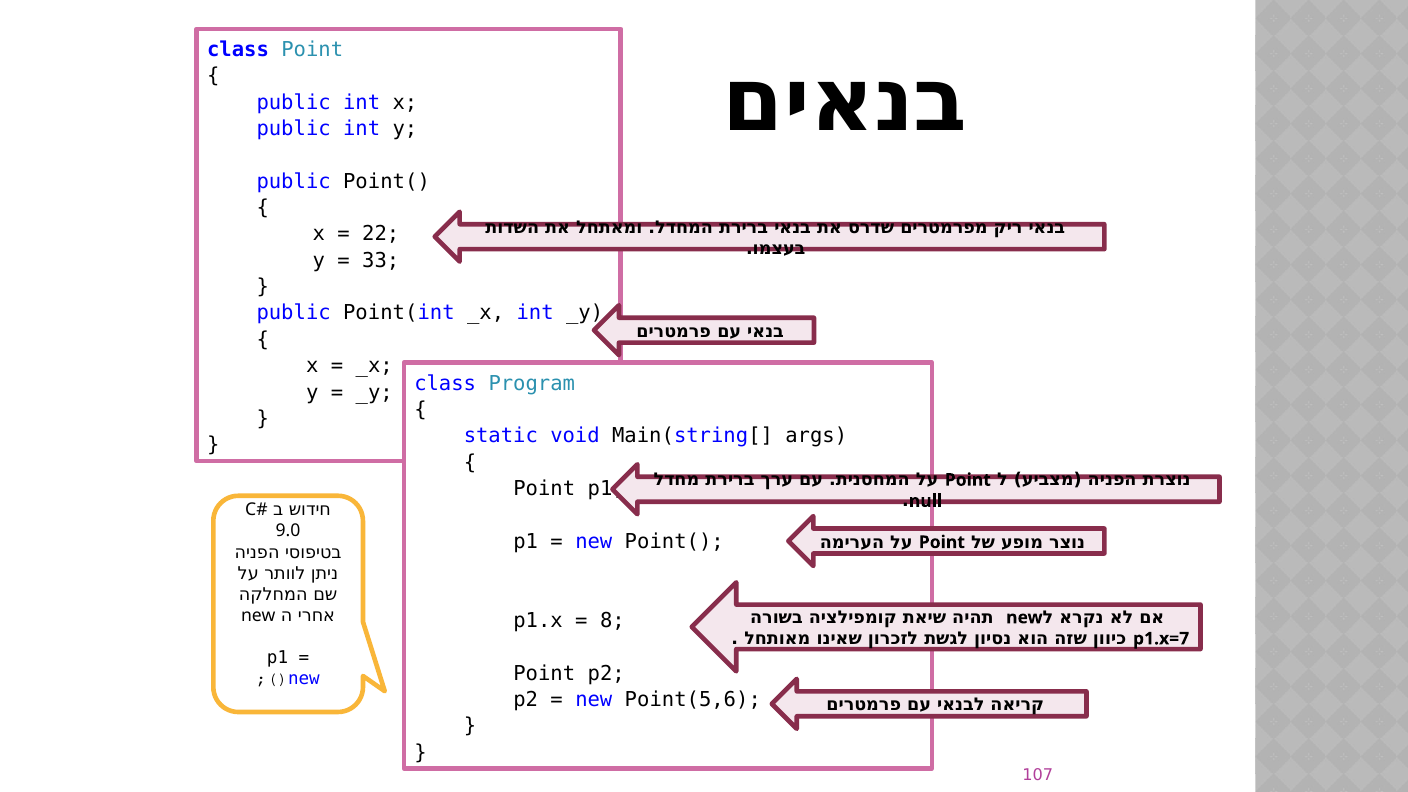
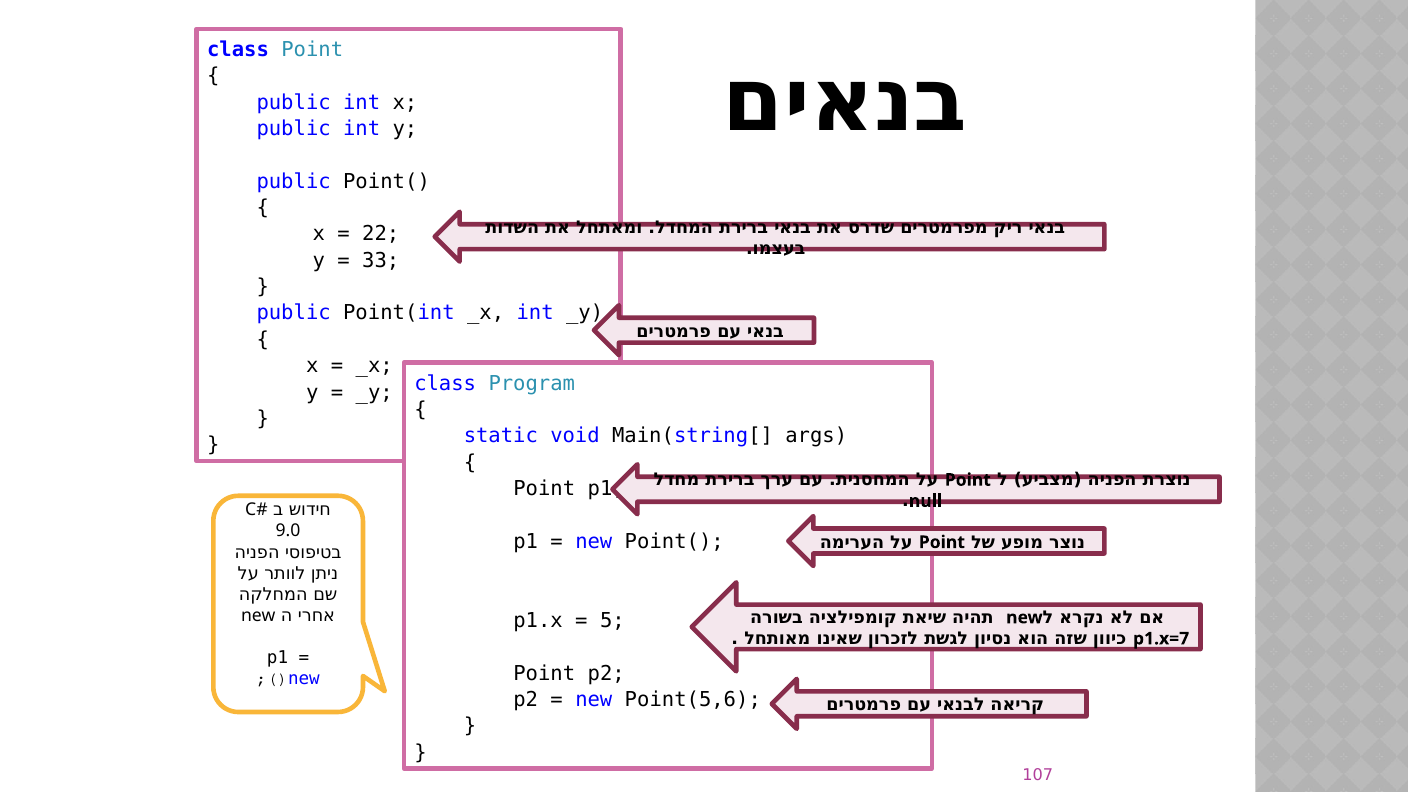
8: 8 -> 5
